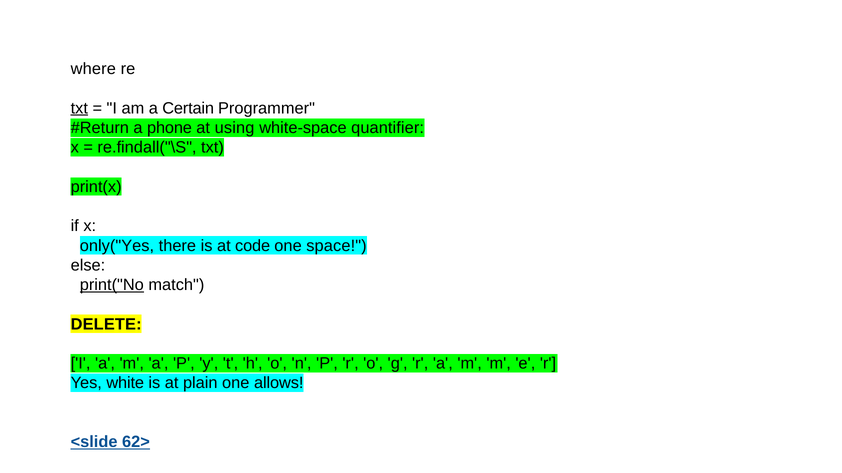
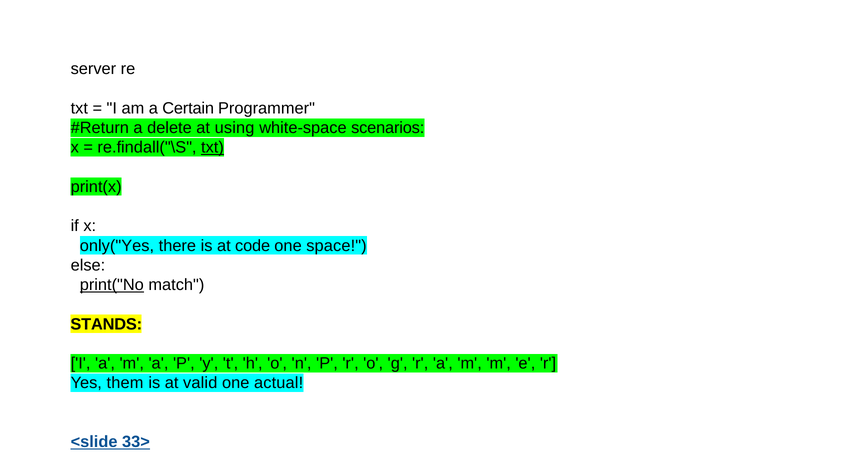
where: where -> server
txt at (79, 108) underline: present -> none
phone: phone -> delete
quantifier: quantifier -> scenarios
txt at (212, 148) underline: none -> present
DELETE: DELETE -> STANDS
white: white -> them
plain: plain -> valid
allows: allows -> actual
62>: 62> -> 33>
